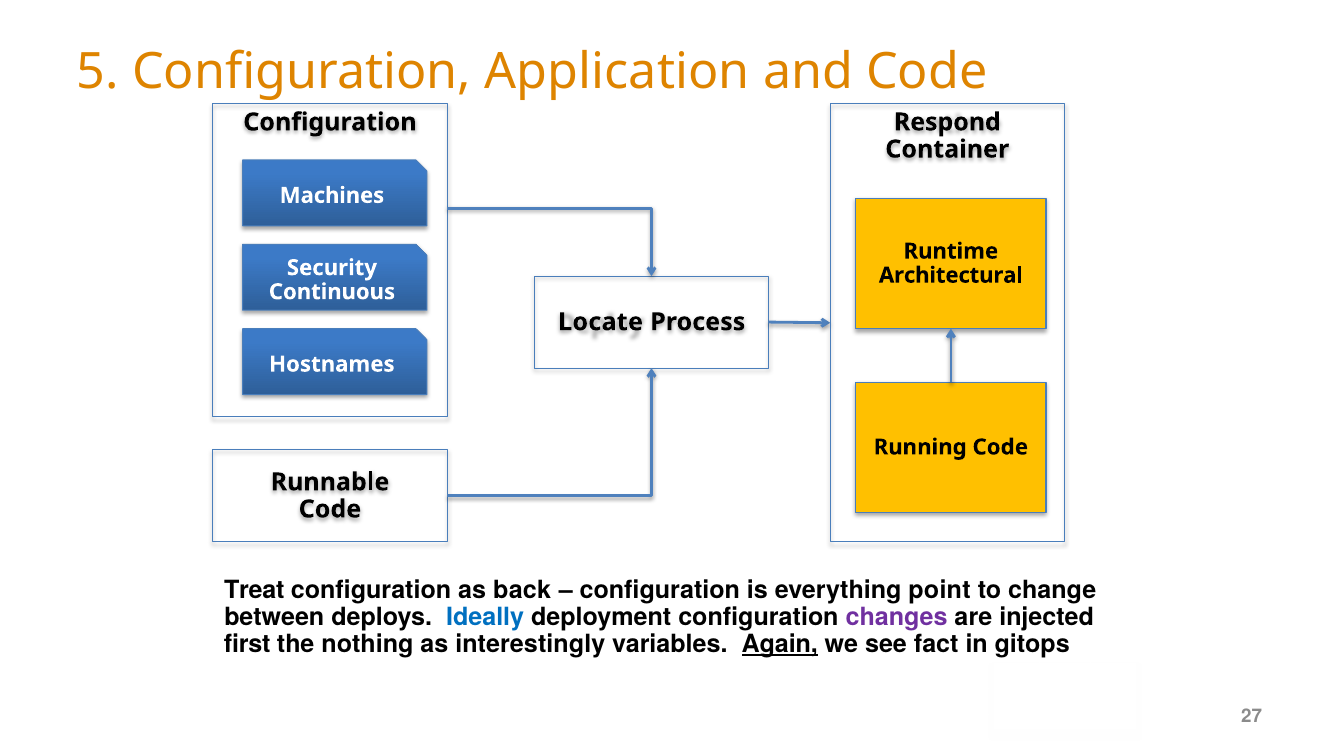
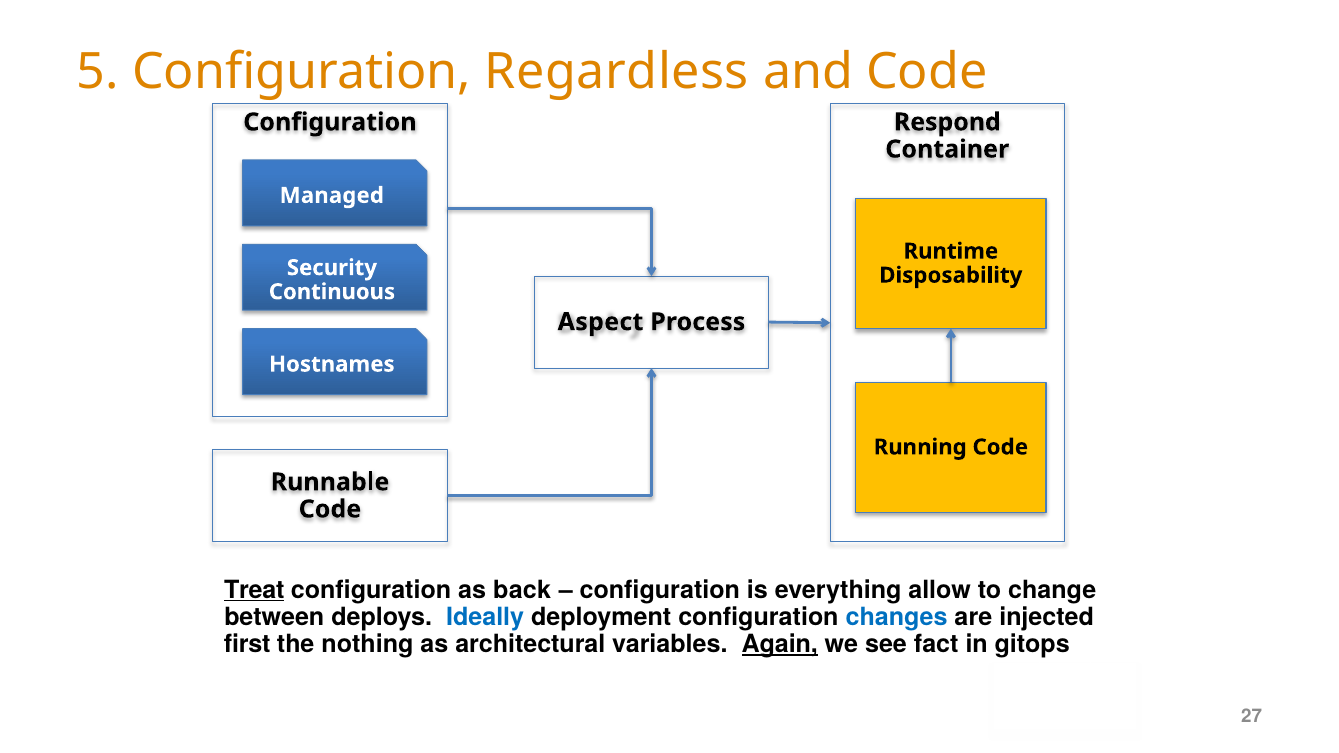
Application: Application -> Regardless
Machines: Machines -> Managed
Architectural: Architectural -> Disposability
Locate: Locate -> Aspect
Treat underline: none -> present
point: point -> allow
changes colour: purple -> blue
interestingly: interestingly -> architectural
